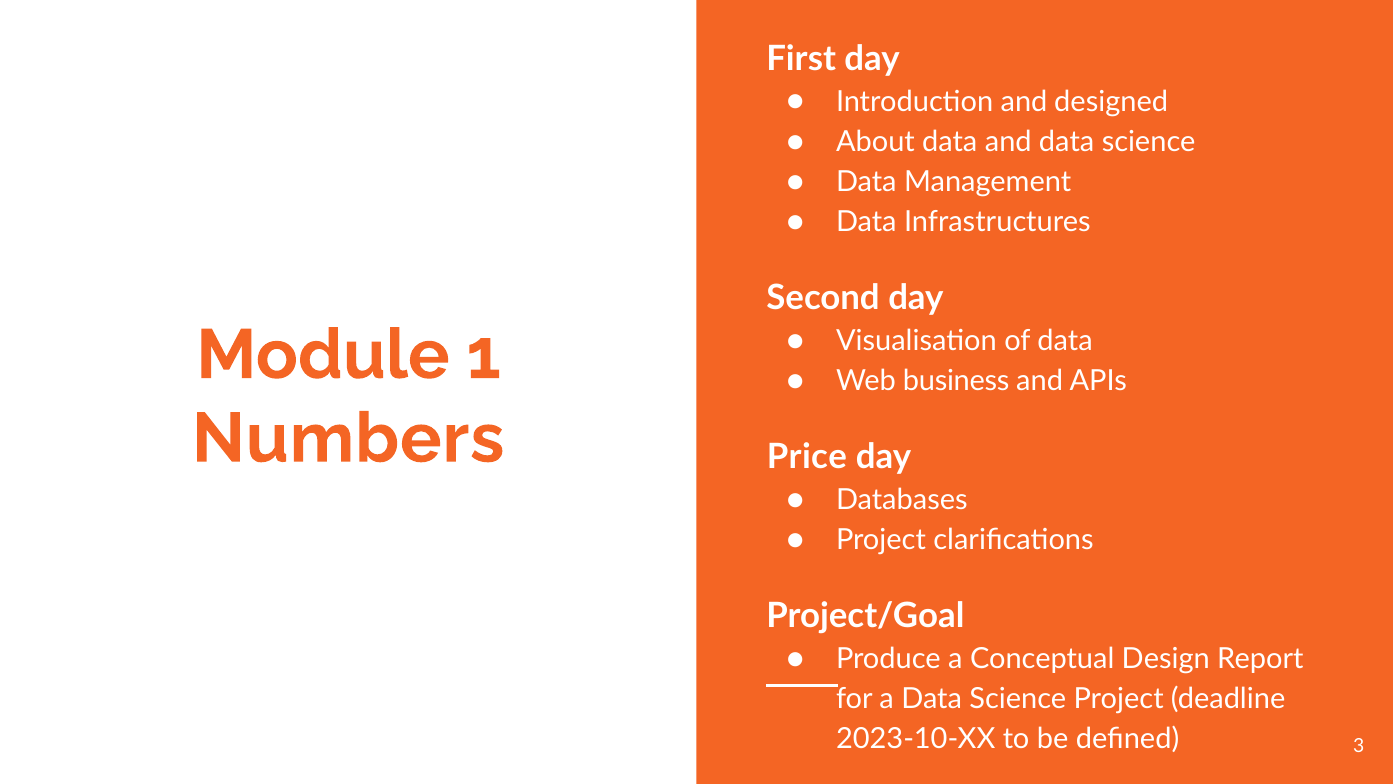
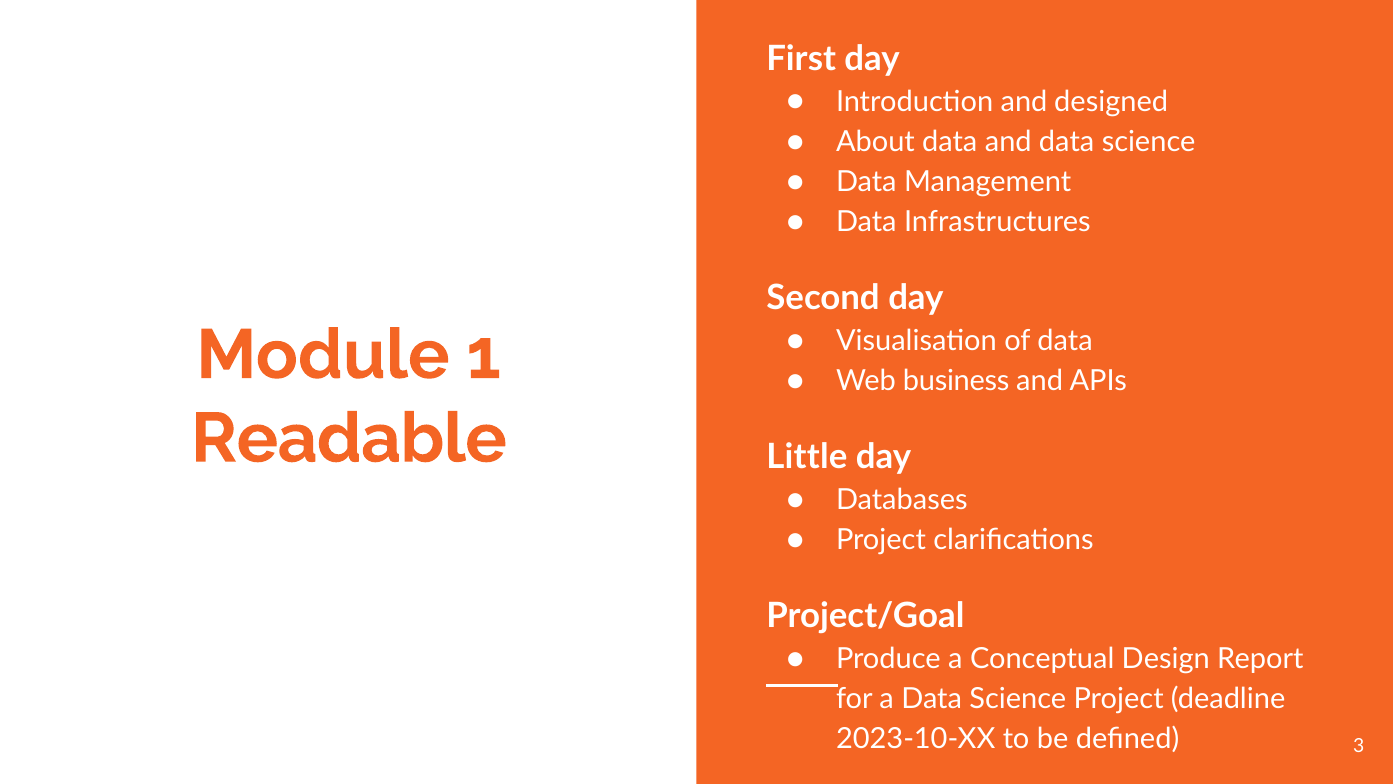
Numbers: Numbers -> Readable
Price: Price -> Little
